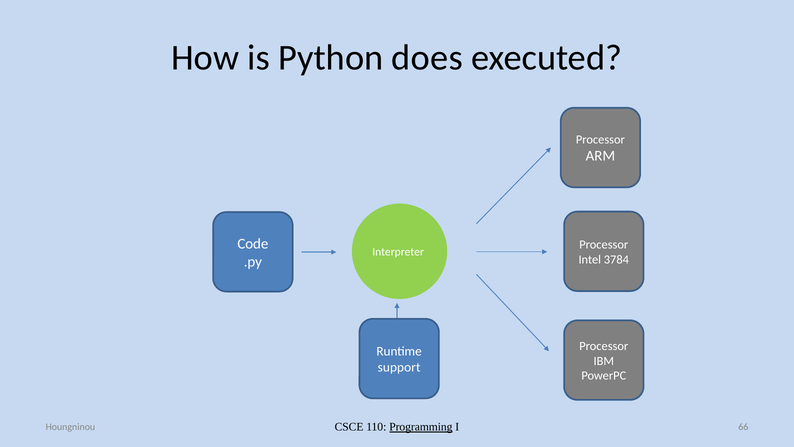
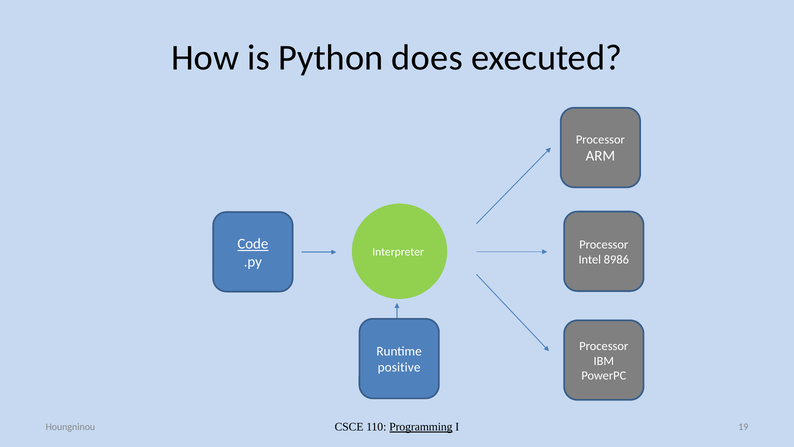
Code underline: none -> present
3784: 3784 -> 8986
support: support -> positive
66: 66 -> 19
